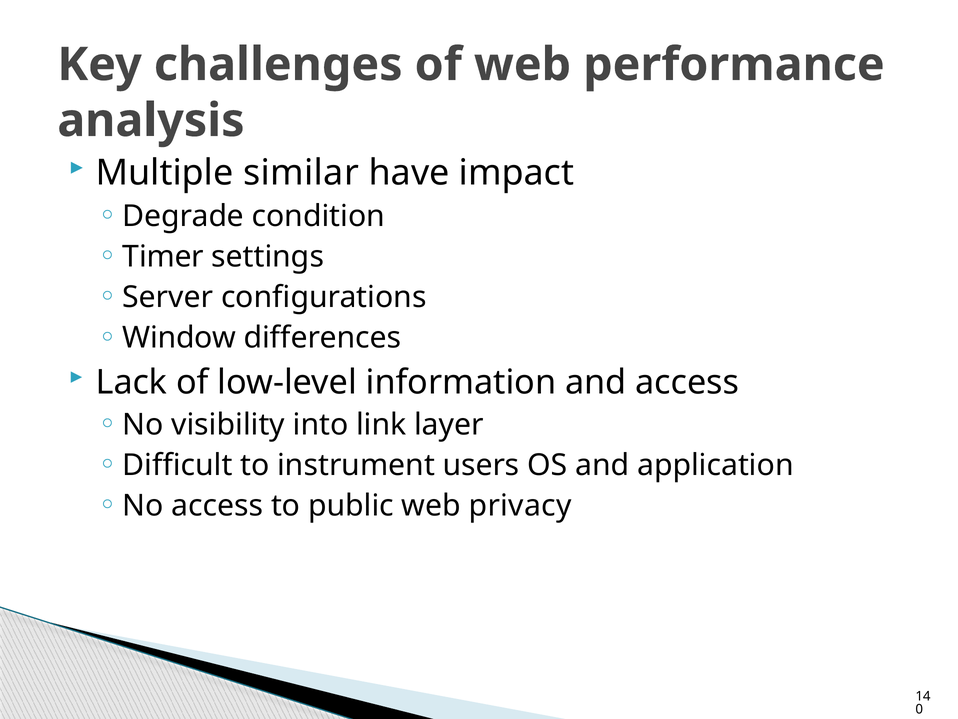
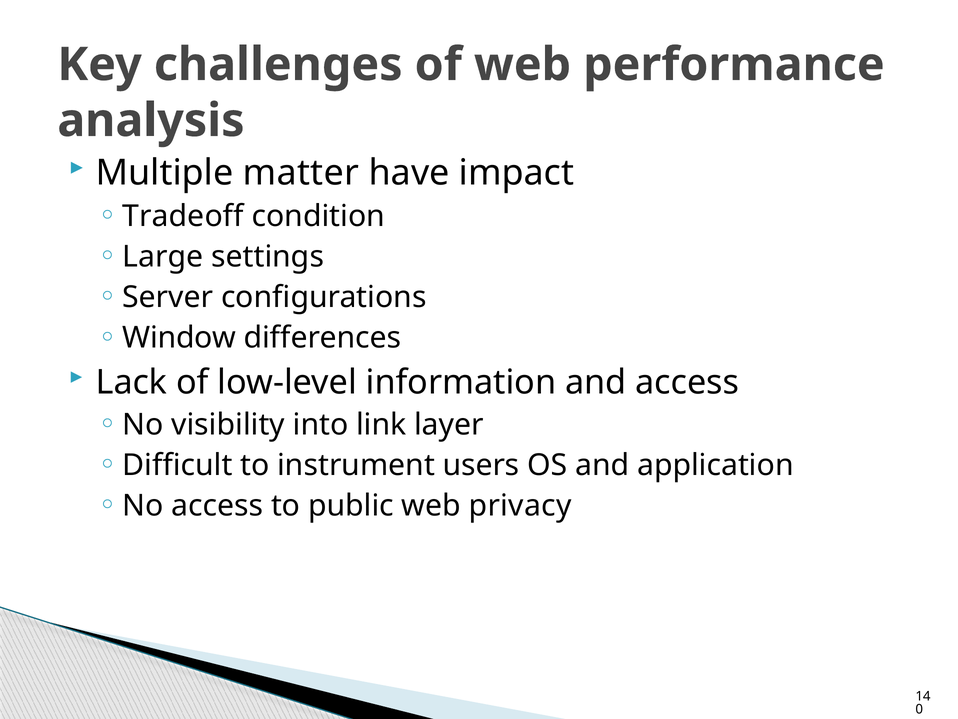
similar: similar -> matter
Degrade: Degrade -> Tradeoff
Timer: Timer -> Large
